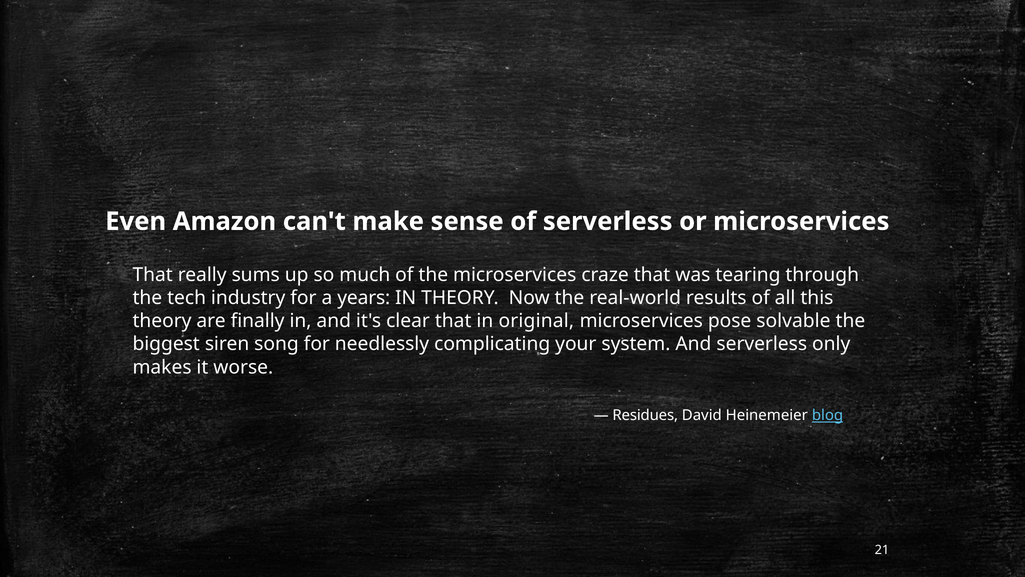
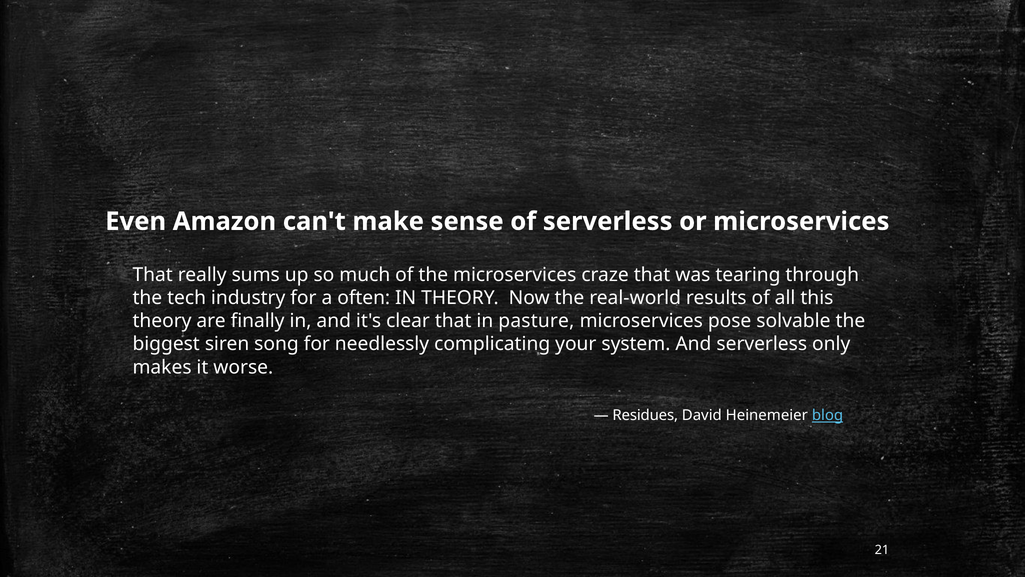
years: years -> often
original: original -> pasture
